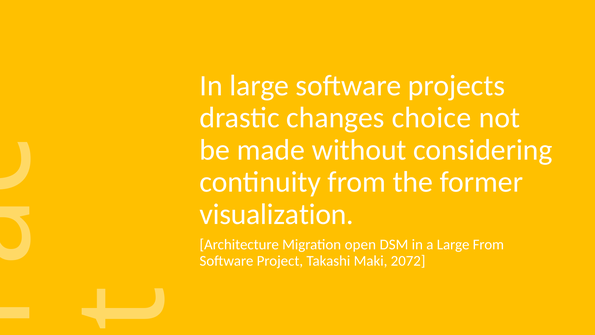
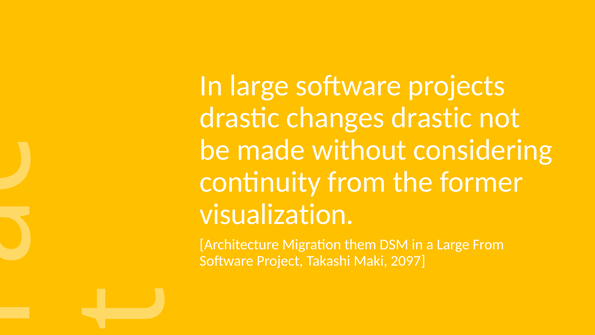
changes choice: choice -> drastic
open: open -> them
2072: 2072 -> 2097
